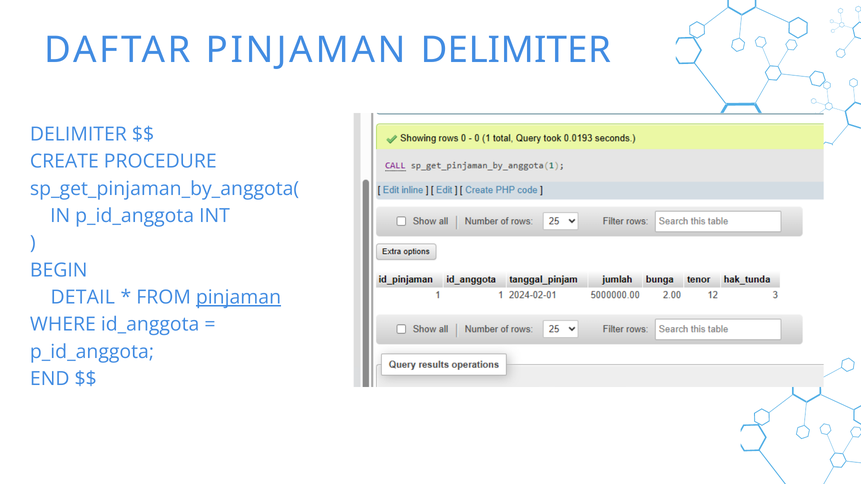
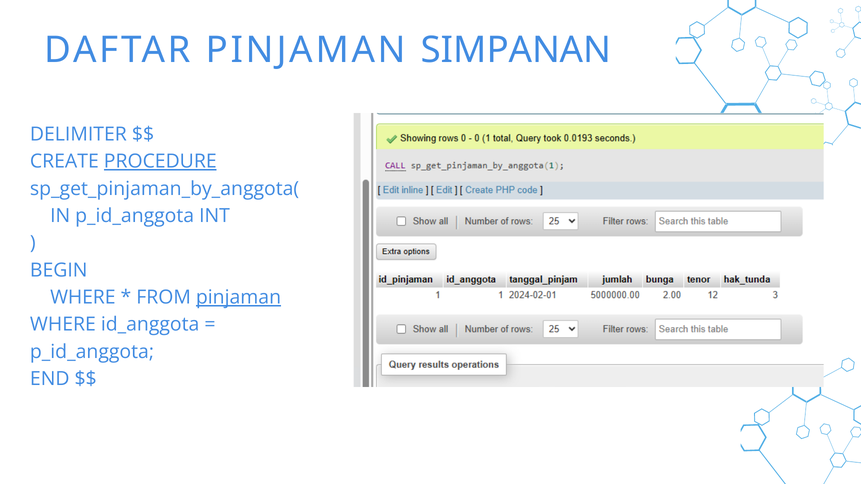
PINJAMAN DELIMITER: DELIMITER -> SIMPANAN
PROCEDURE underline: none -> present
DETAIL at (83, 298): DETAIL -> WHERE
